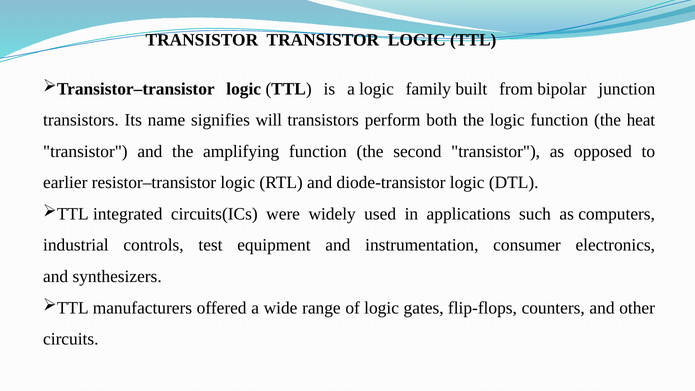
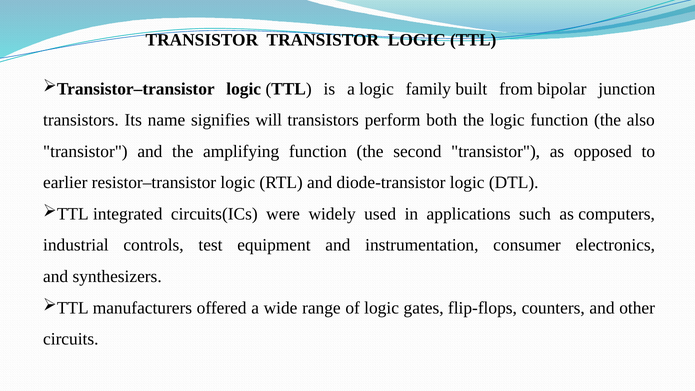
heat: heat -> also
